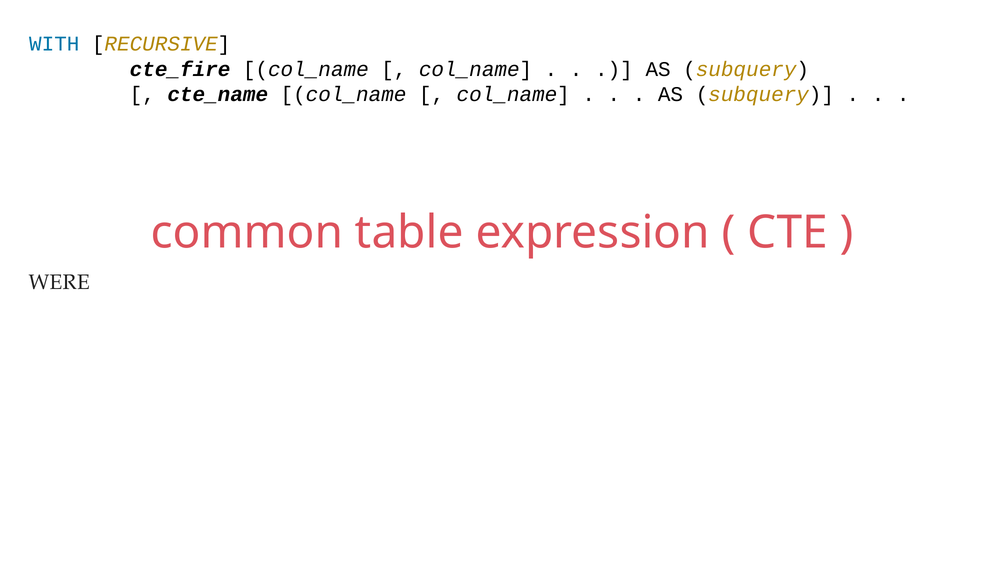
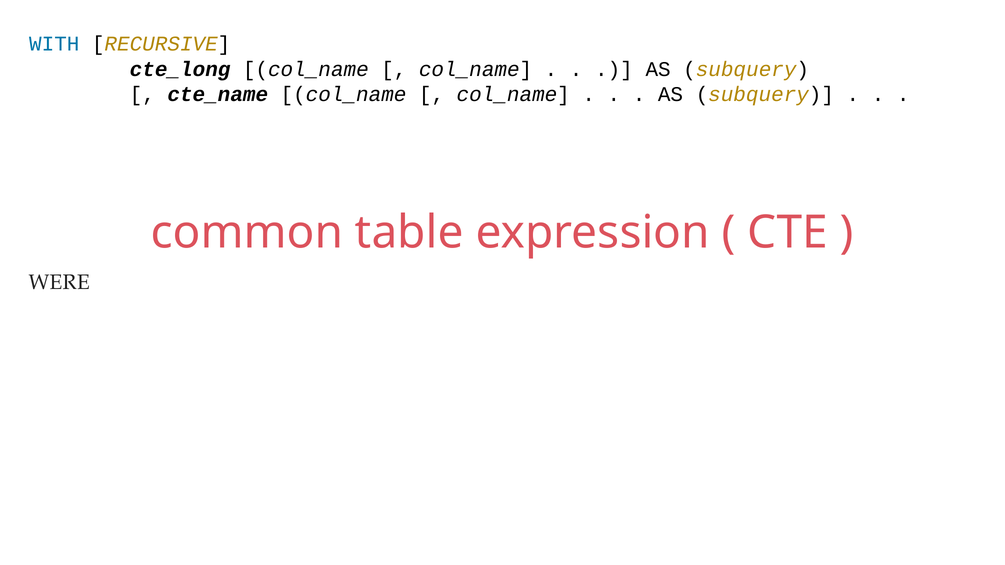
cte_fire: cte_fire -> cte_long
